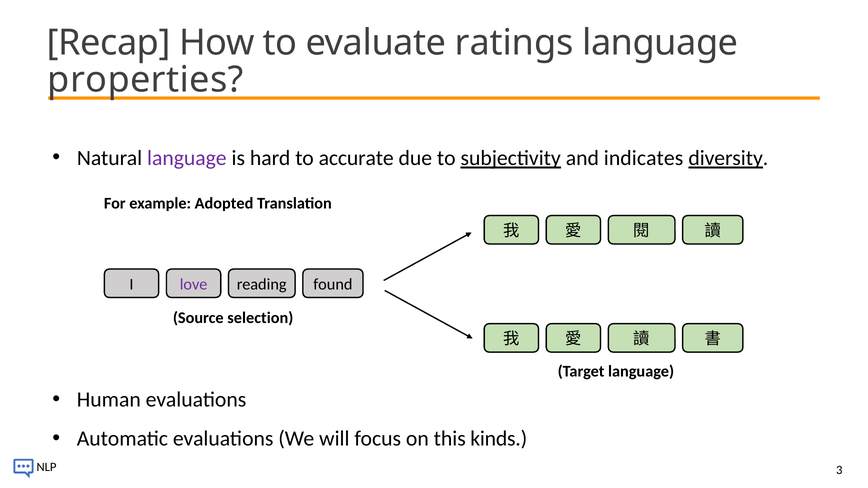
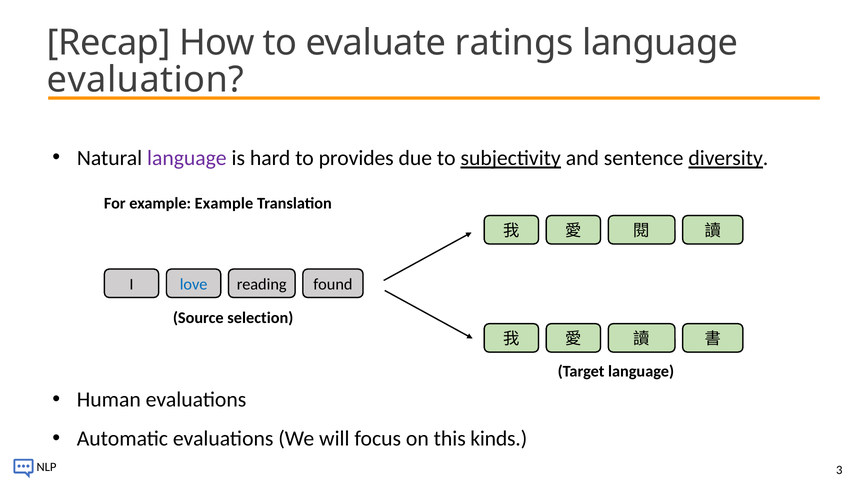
properties: properties -> evaluation
accurate: accurate -> provides
indicates: indicates -> sentence
example Adopted: Adopted -> Example
love colour: purple -> blue
